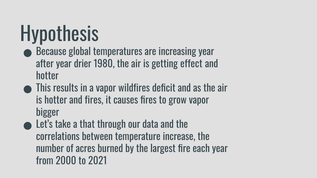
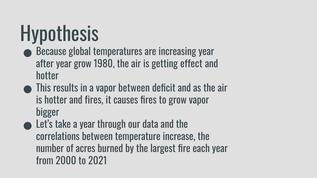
year drier: drier -> grow
vapor wildfires: wildfires -> between
a that: that -> year
